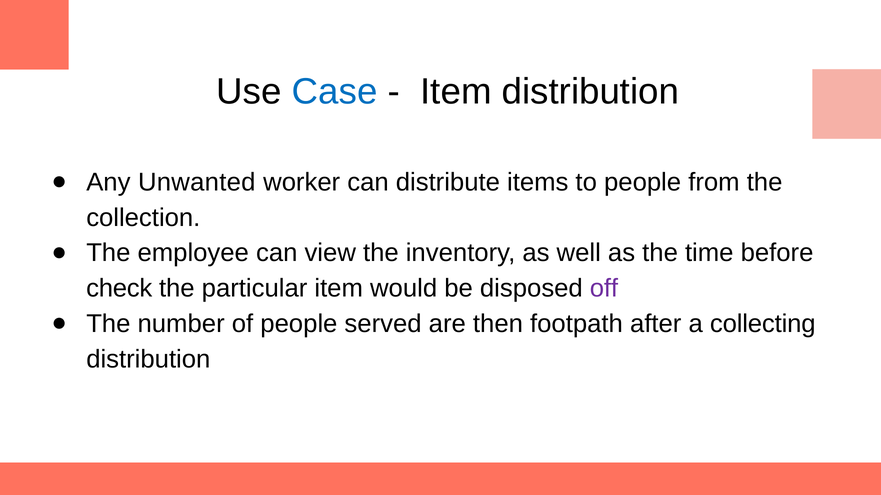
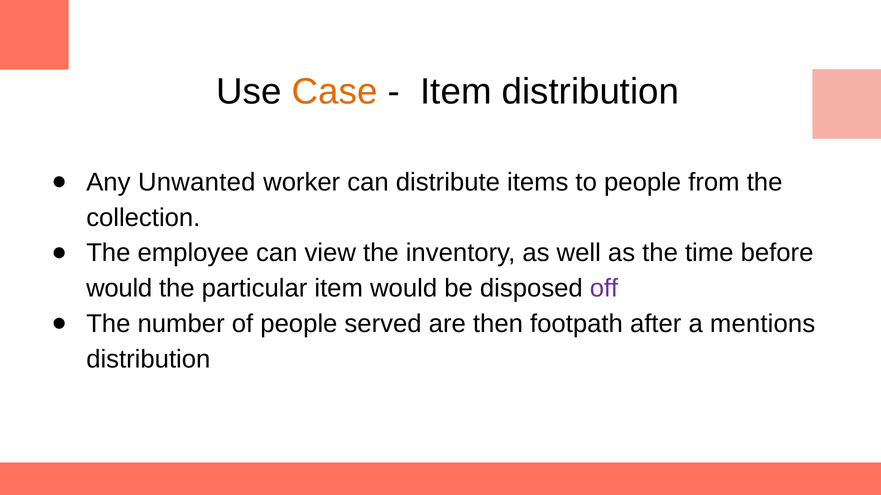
Case colour: blue -> orange
check at (119, 289): check -> would
collecting: collecting -> mentions
